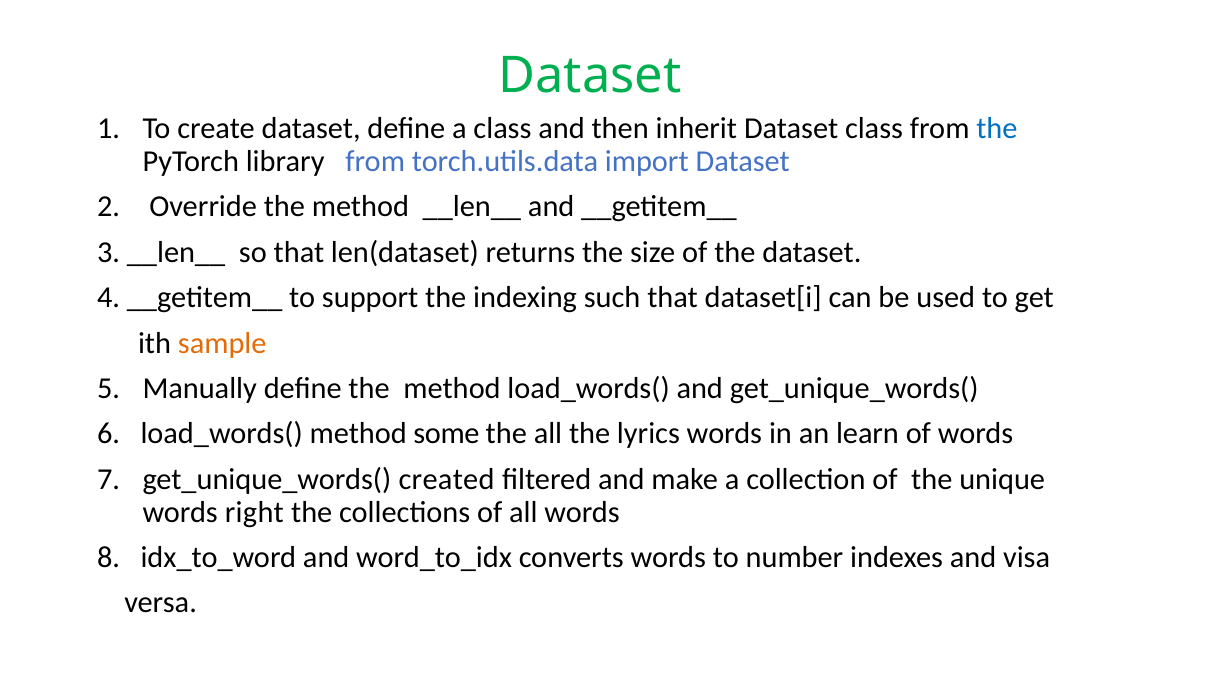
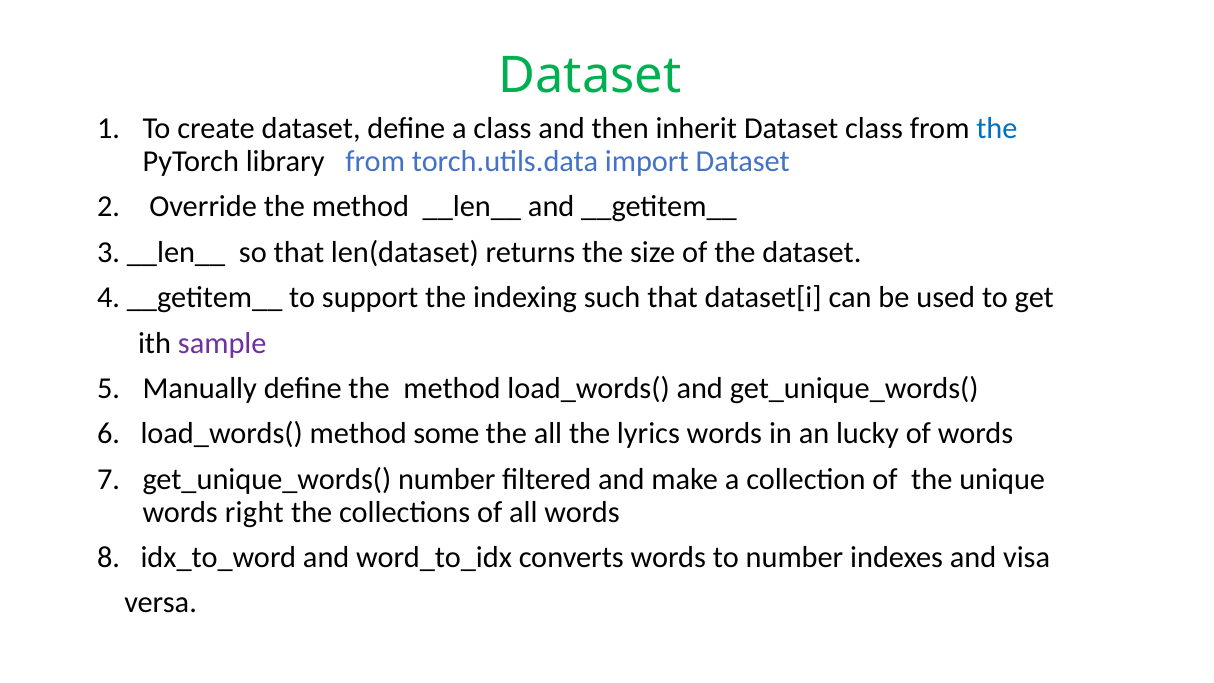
sample colour: orange -> purple
learn: learn -> lucky
get_unique_words( created: created -> number
